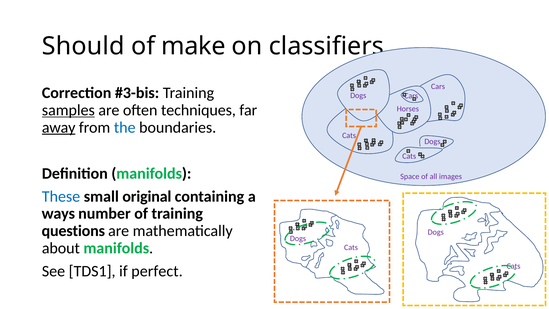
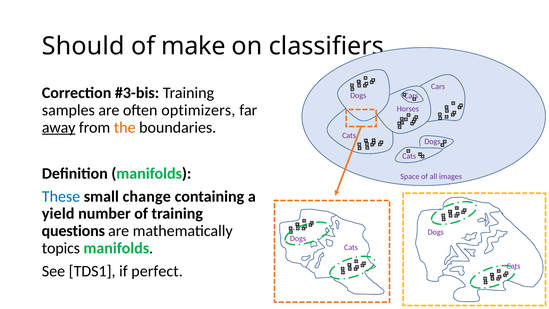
samples underline: present -> none
techniques: techniques -> optimizers
the colour: blue -> orange
original: original -> change
ways: ways -> yield
about: about -> topics
